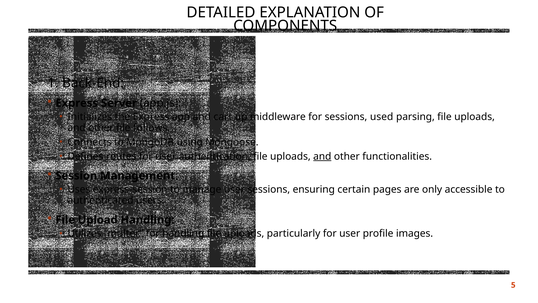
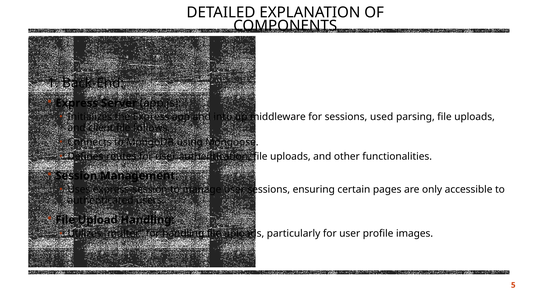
cart: cart -> into
other at (101, 128): other -> client
and at (322, 156) underline: present -> none
